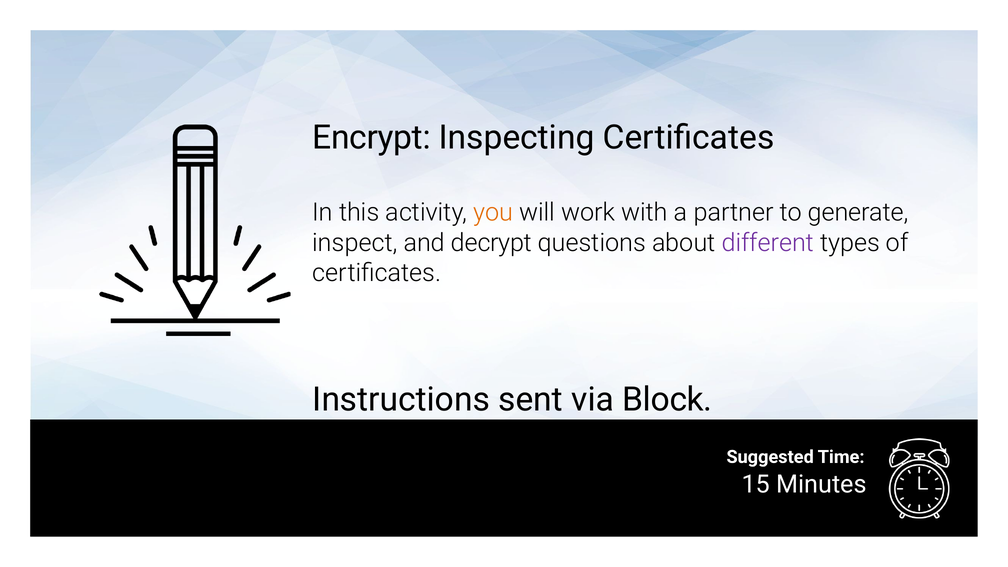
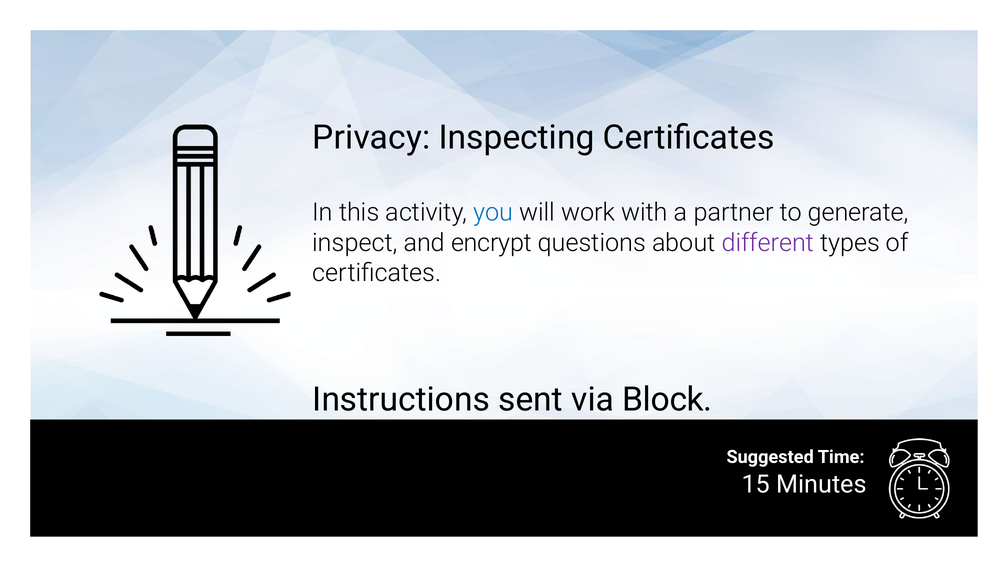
Encrypt: Encrypt -> Privacy
you colour: orange -> blue
decrypt: decrypt -> encrypt
